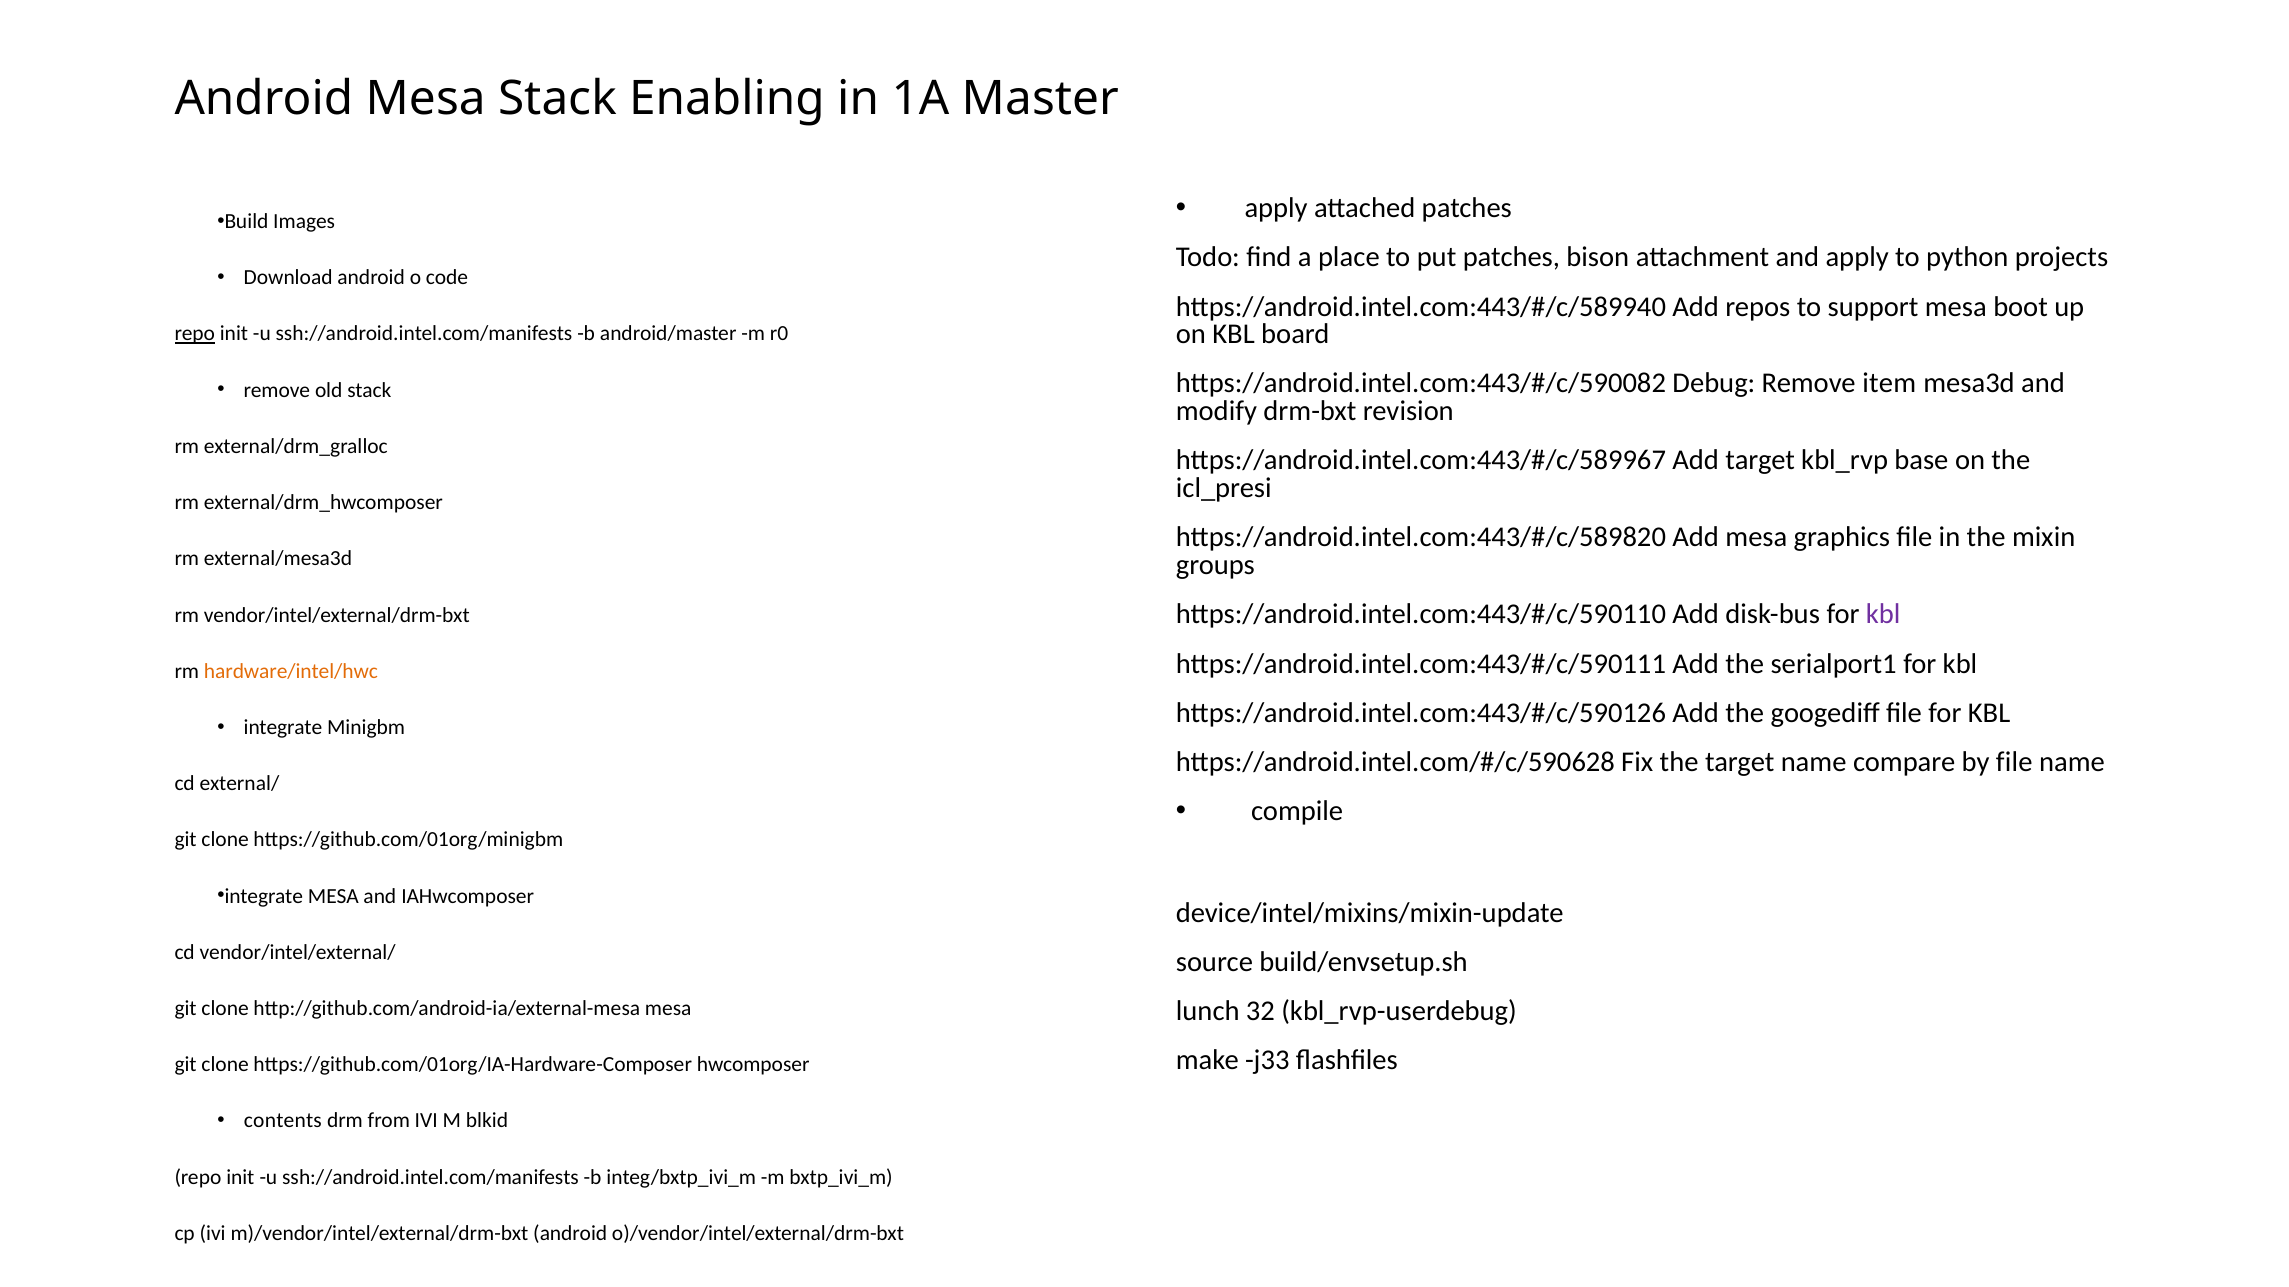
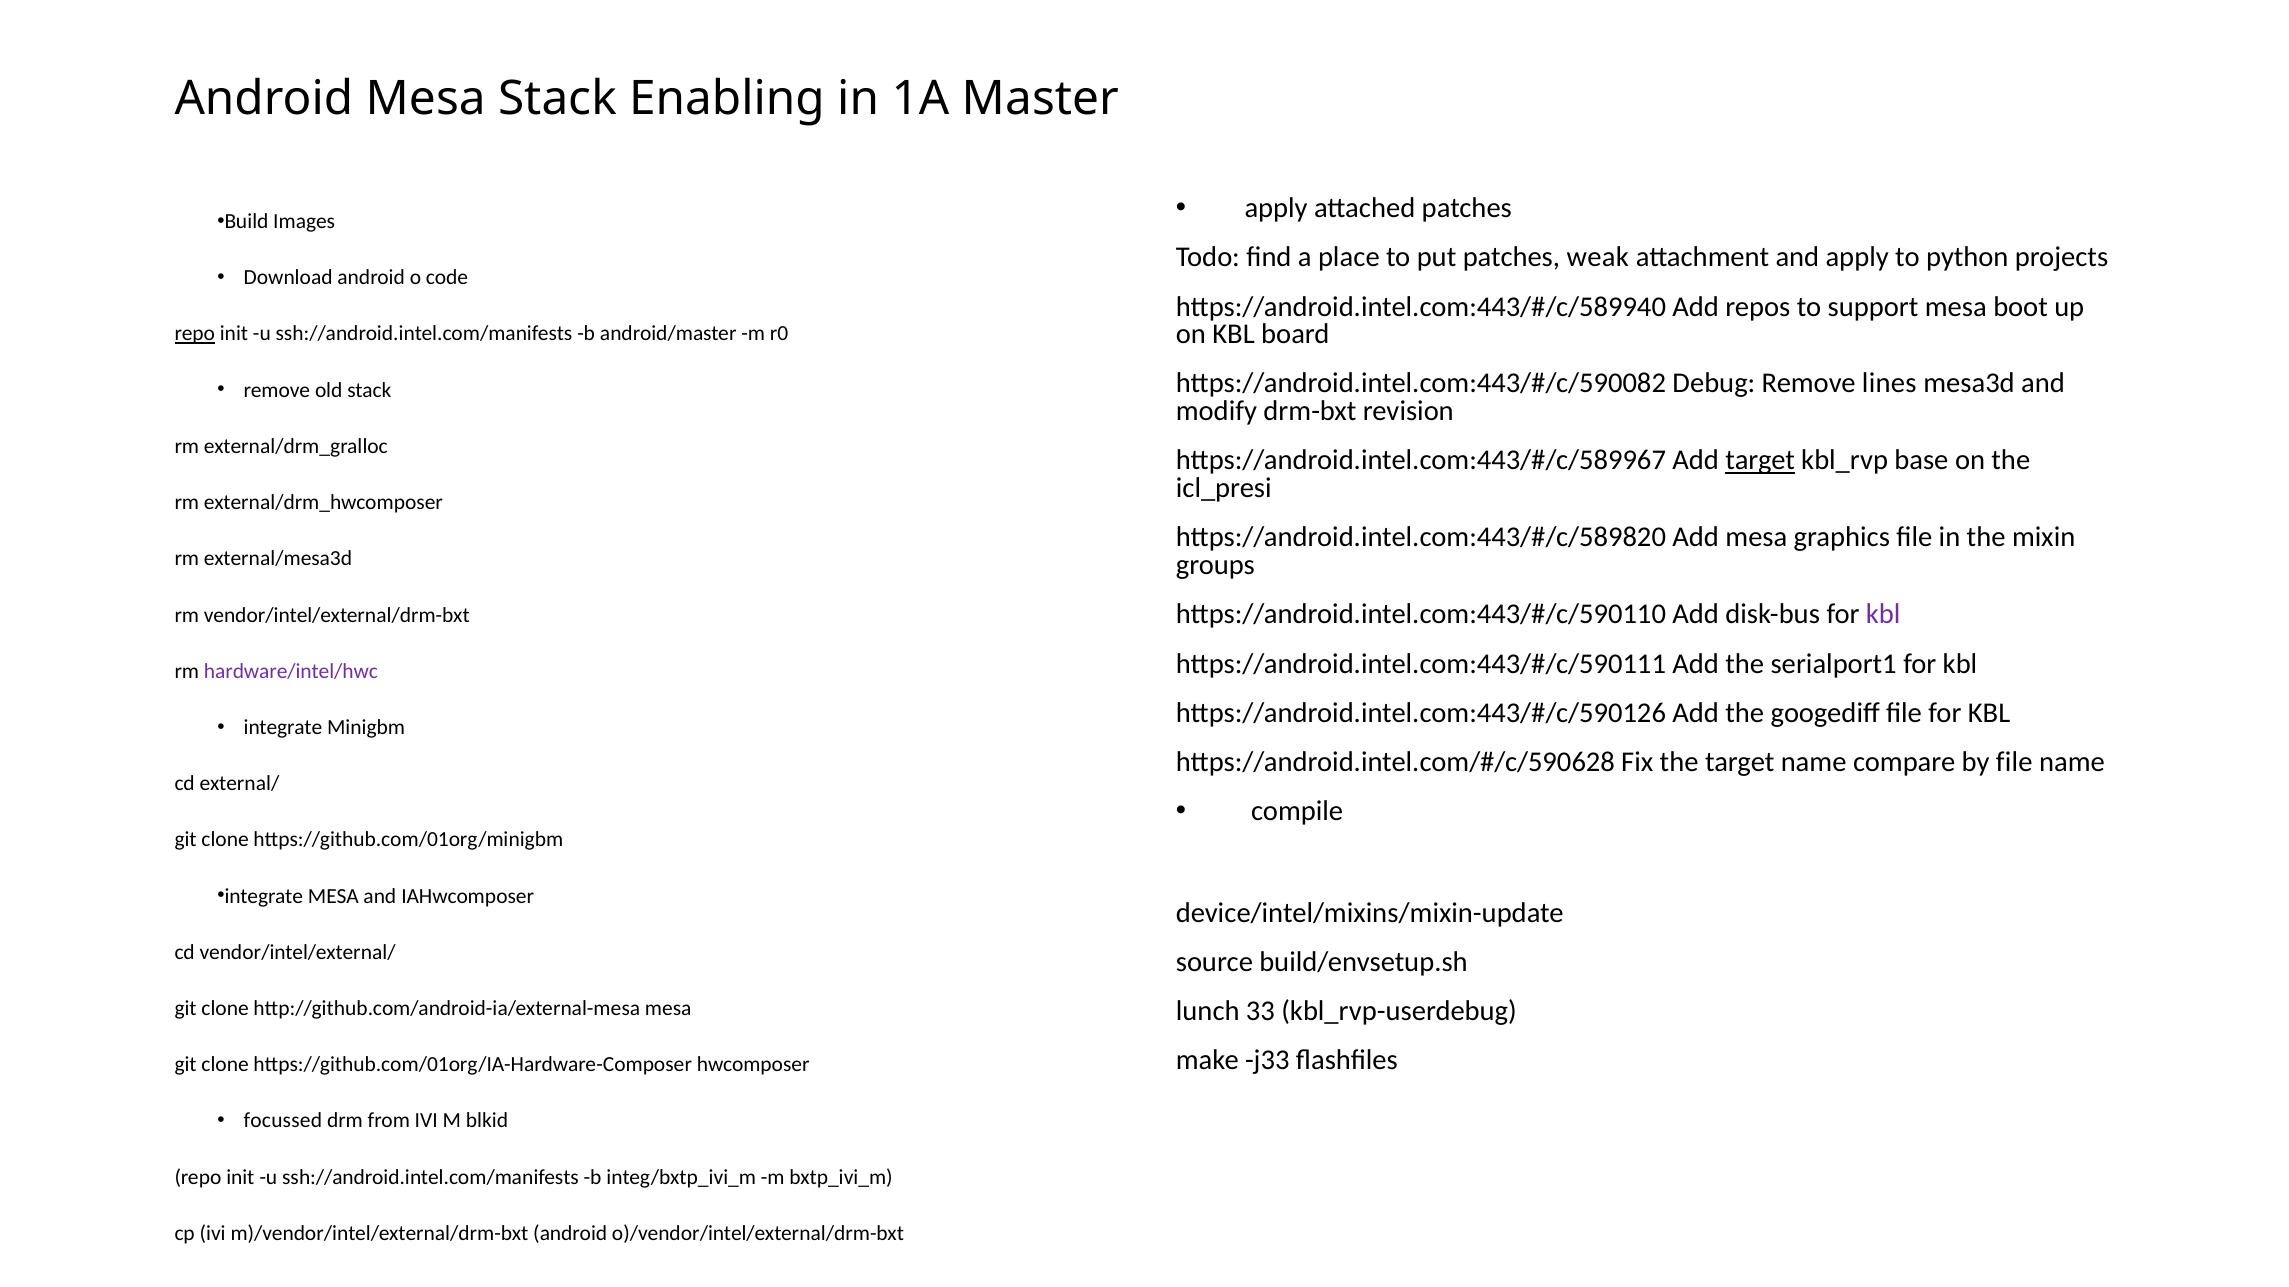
bison: bison -> weak
item: item -> lines
target at (1760, 461) underline: none -> present
hardware/intel/hwc colour: orange -> purple
32: 32 -> 33
contents: contents -> focussed
